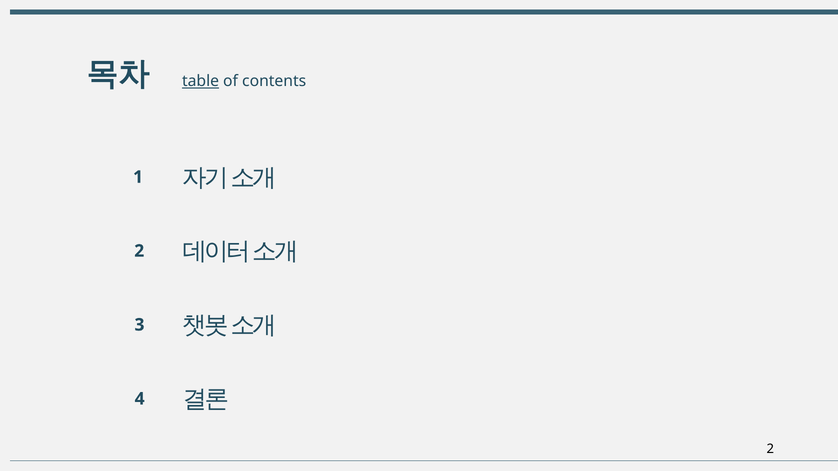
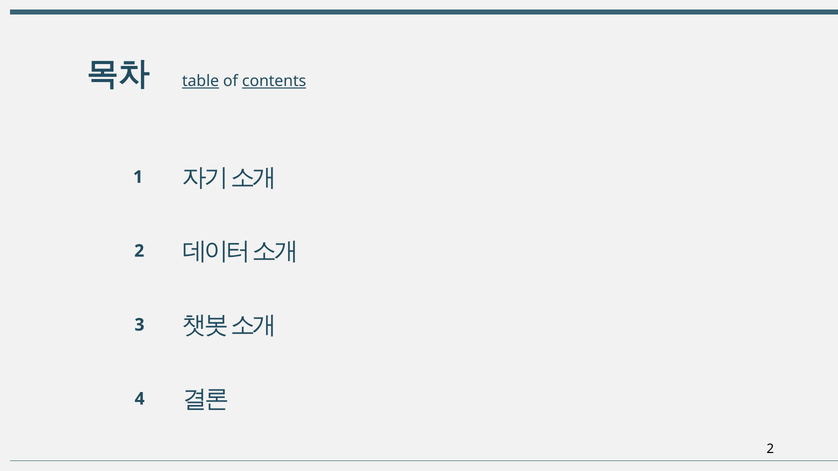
contents underline: none -> present
